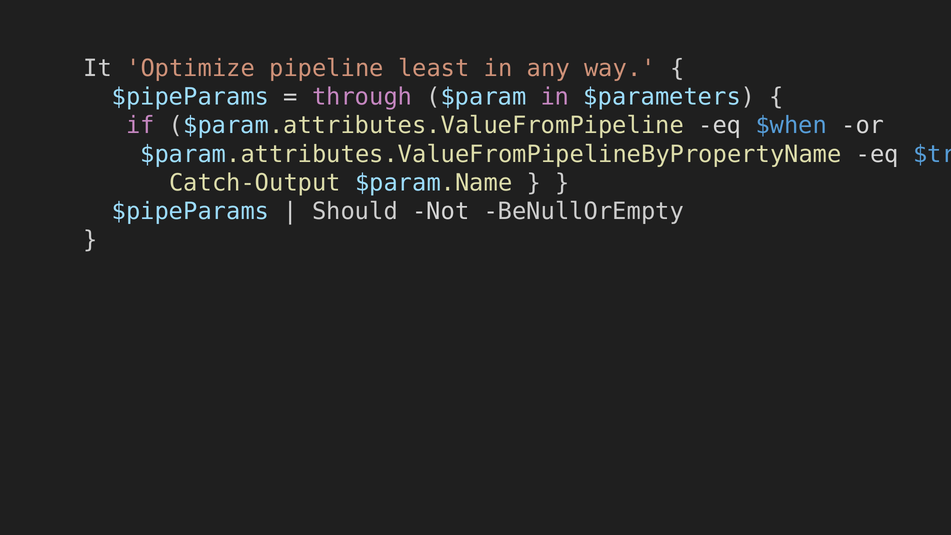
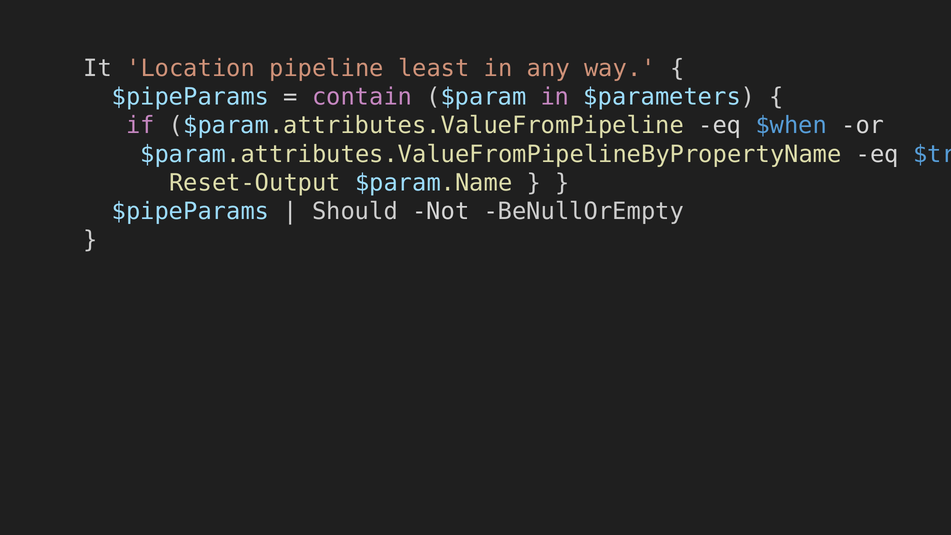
Optimize: Optimize -> Location
through: through -> contain
Catch-Output: Catch-Output -> Reset-Output
